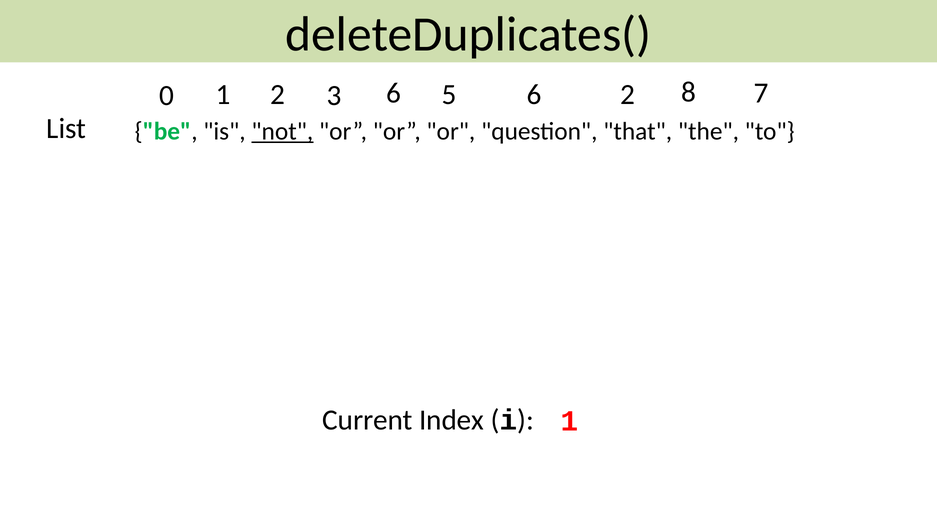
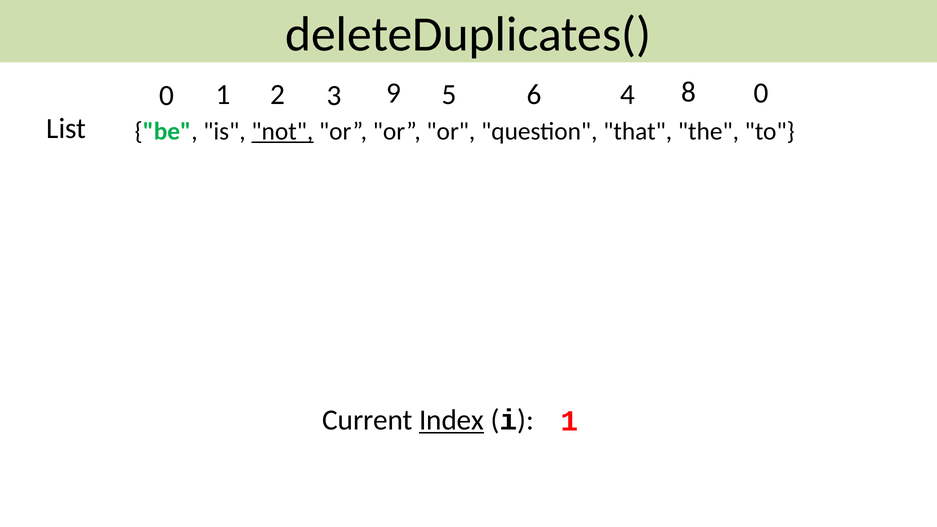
3 6: 6 -> 9
6 2: 2 -> 4
8 7: 7 -> 0
Index underline: none -> present
